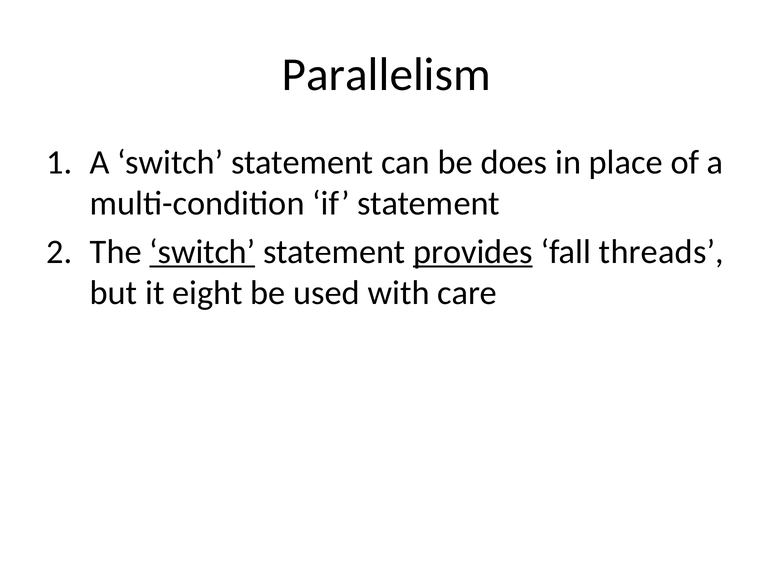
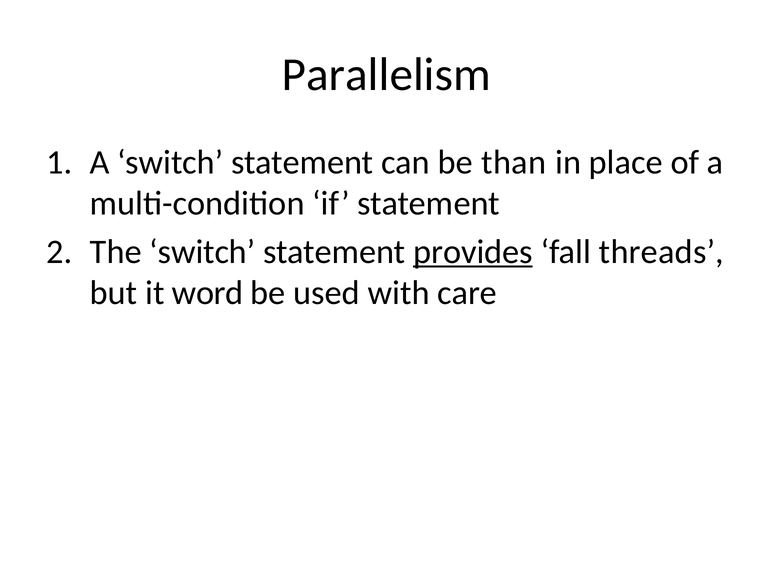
does: does -> than
switch at (202, 252) underline: present -> none
eight: eight -> word
